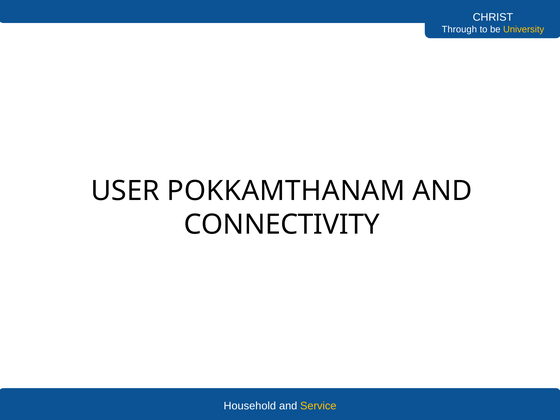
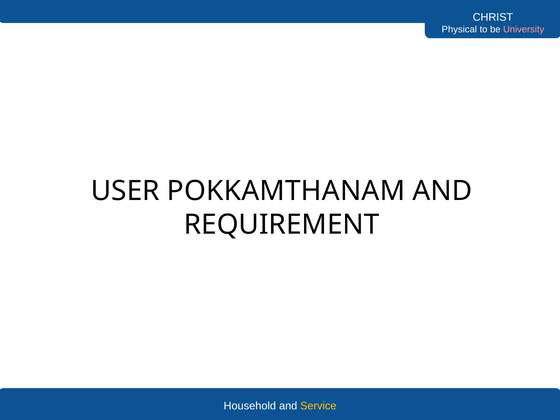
Through: Through -> Physical
University colour: yellow -> pink
CONNECTIVITY: CONNECTIVITY -> REQUIREMENT
